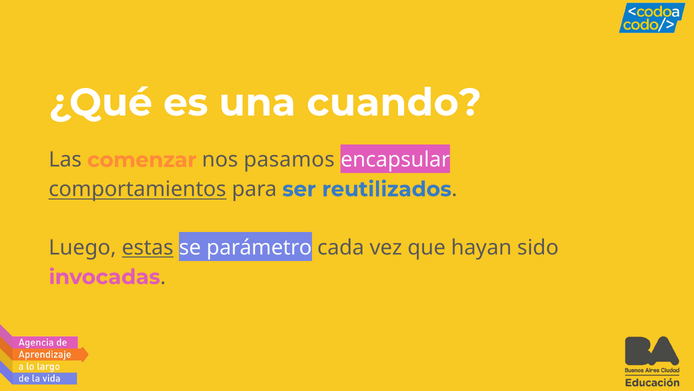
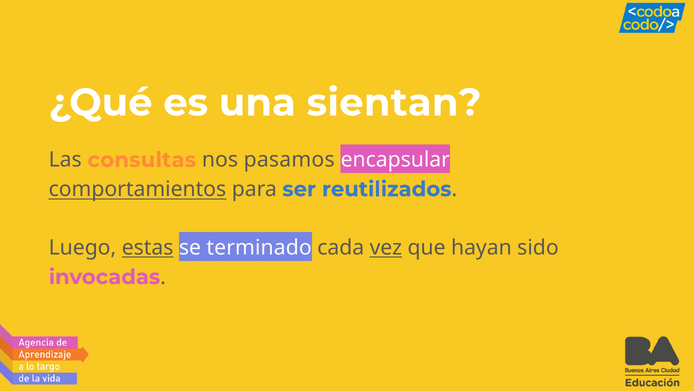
cuando: cuando -> sientan
comenzar: comenzar -> consultas
parámetro: parámetro -> terminado
vez underline: none -> present
